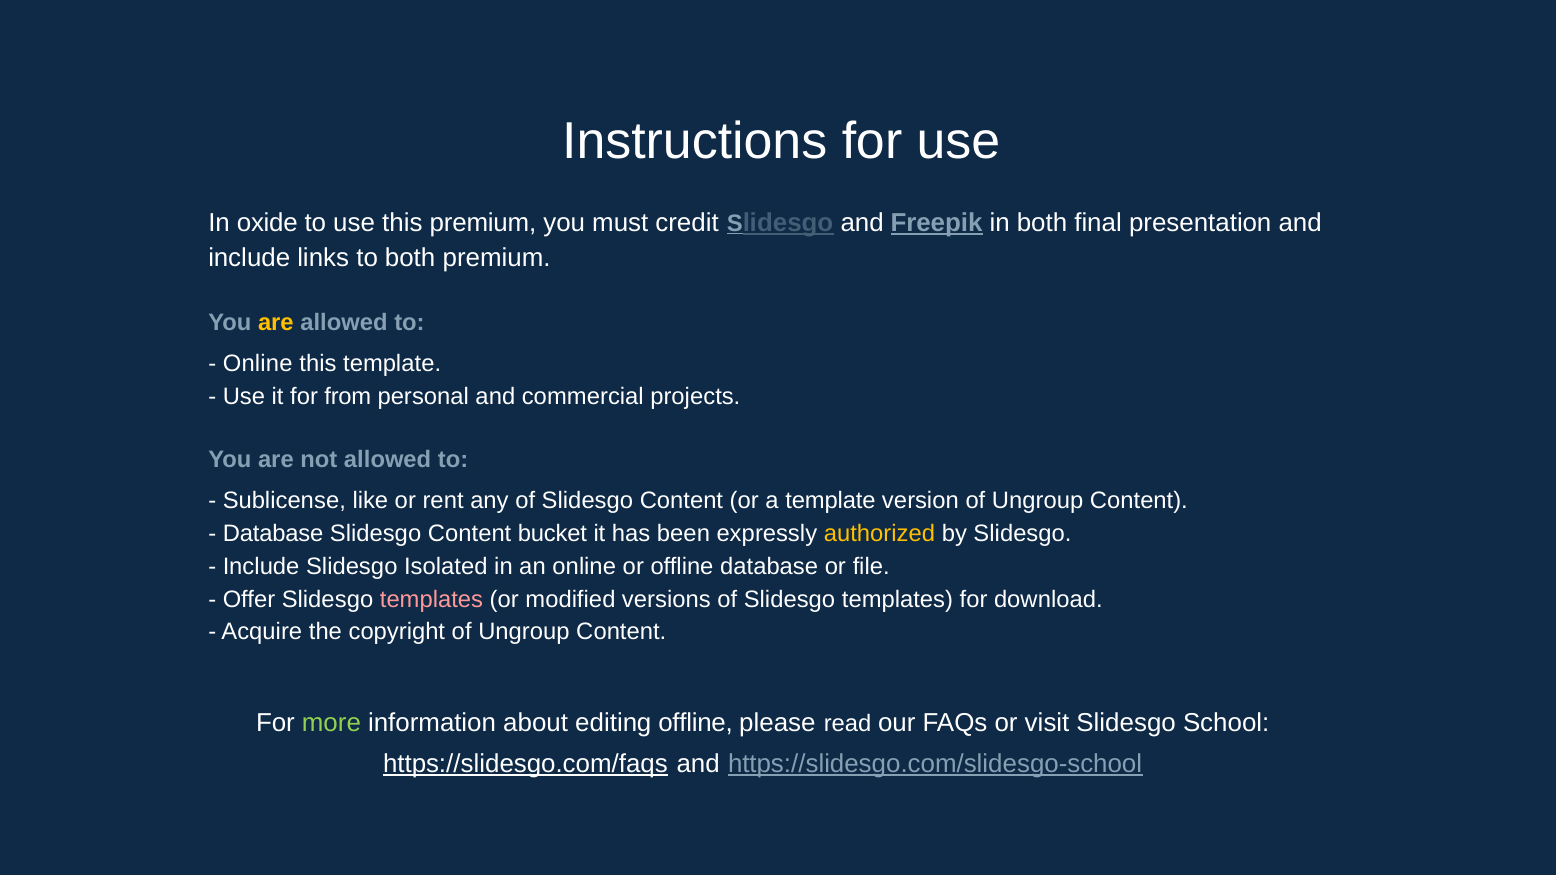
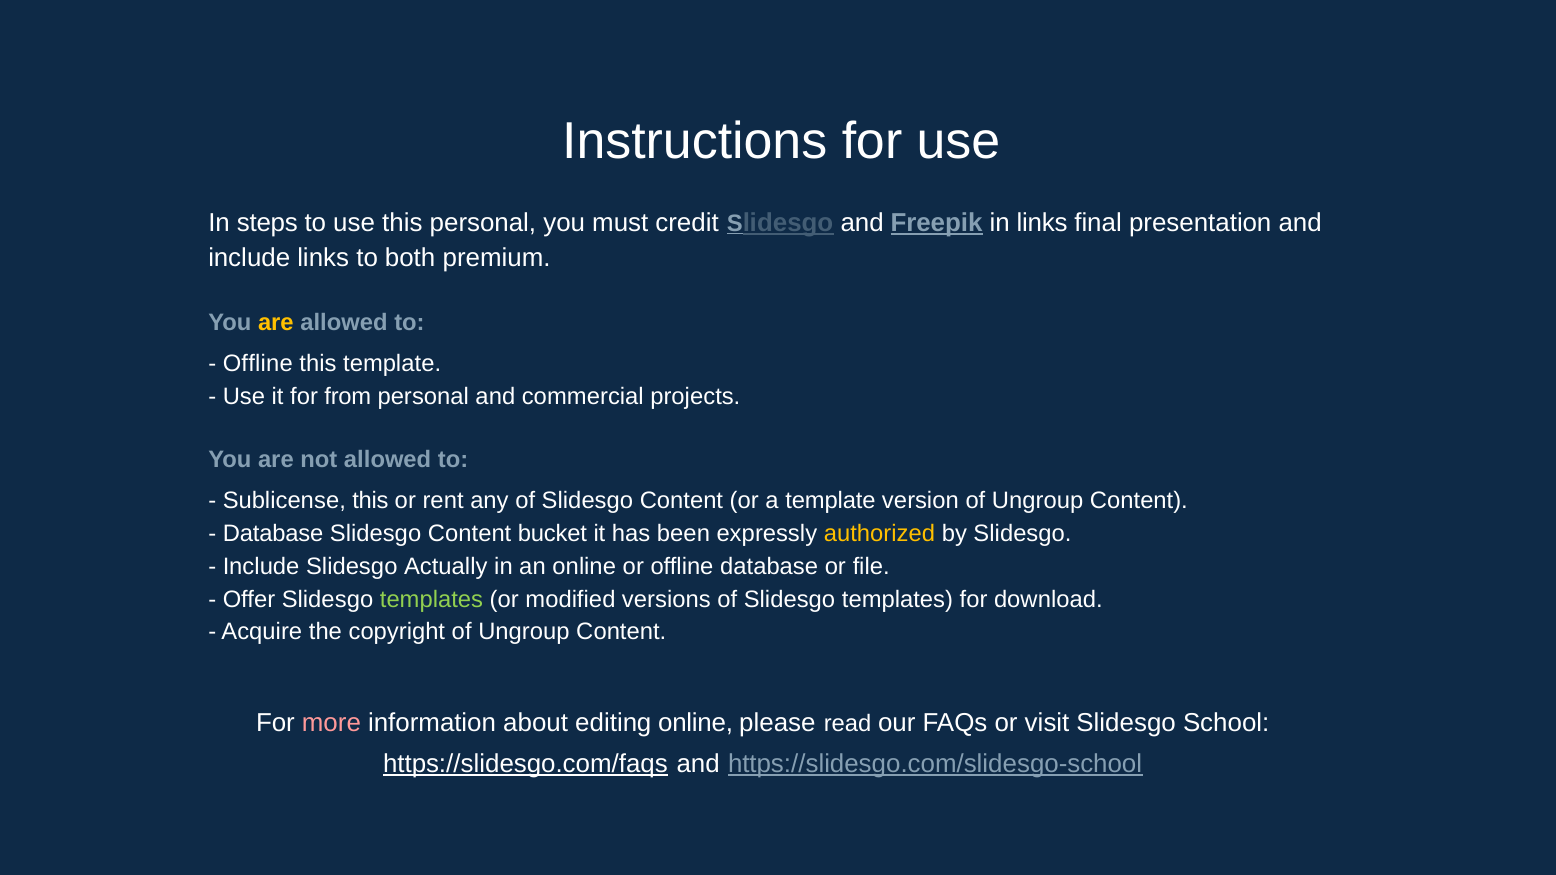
oxide: oxide -> steps
this premium: premium -> personal
in both: both -> links
Online at (258, 364): Online -> Offline
Sublicense like: like -> this
Isolated: Isolated -> Actually
templates at (431, 599) colour: pink -> light green
more colour: light green -> pink
editing offline: offline -> online
